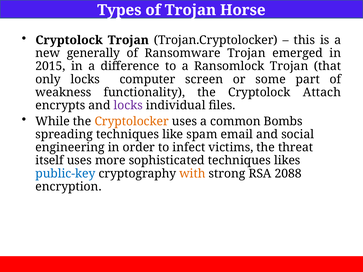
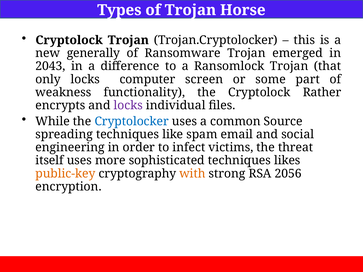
2015: 2015 -> 2043
Attach: Attach -> Rather
Cryptolocker colour: orange -> blue
Bombs: Bombs -> Source
public-key colour: blue -> orange
2088: 2088 -> 2056
